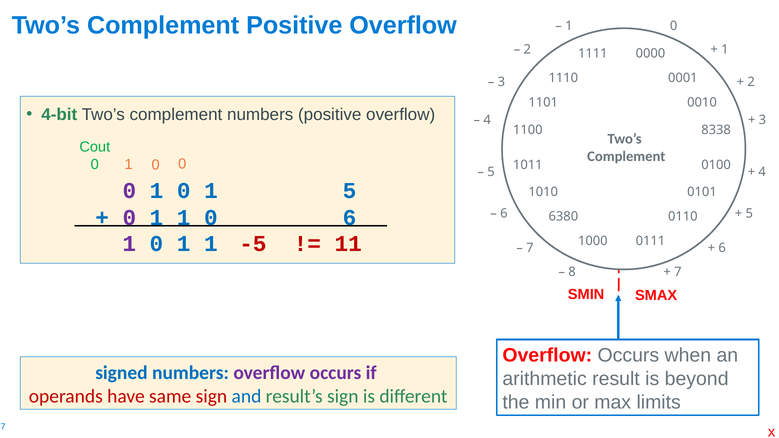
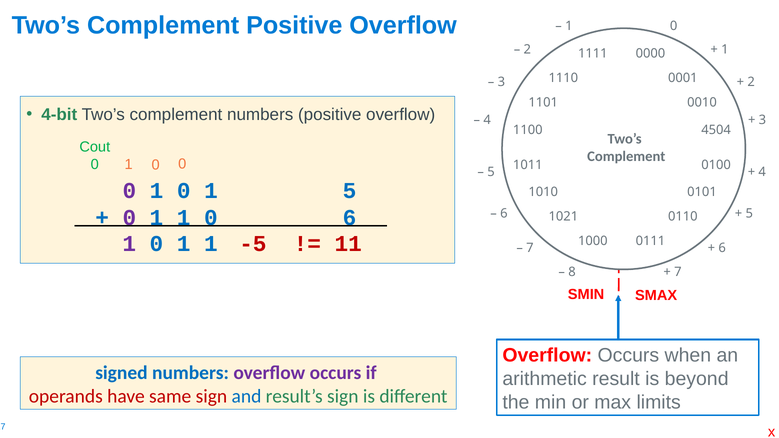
8338: 8338 -> 4504
6380: 6380 -> 1021
